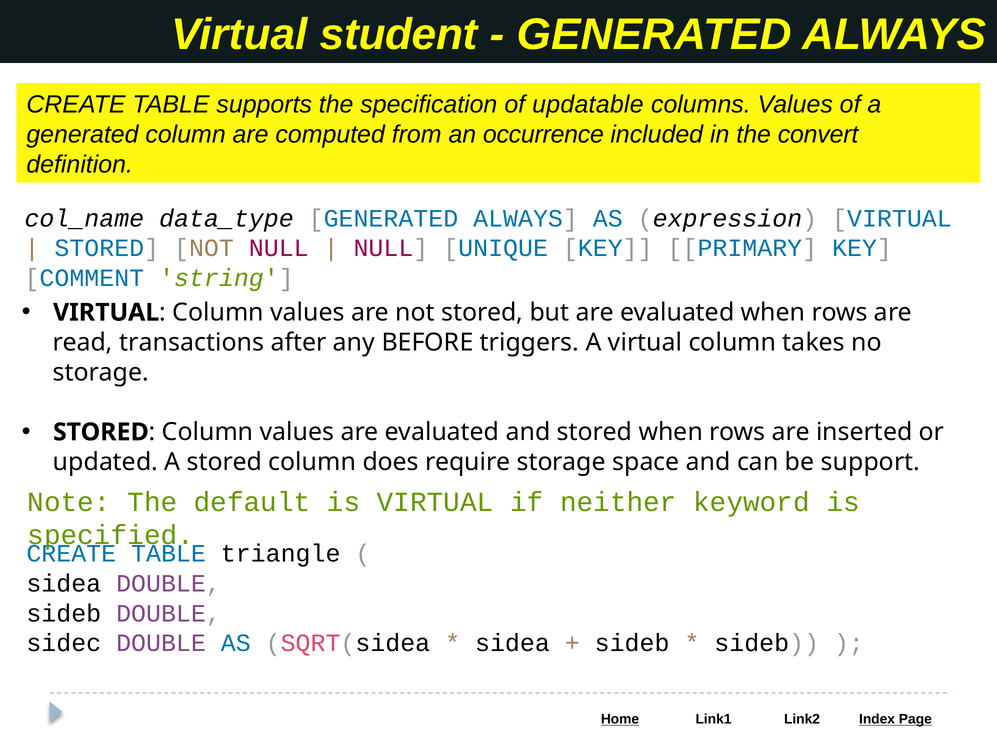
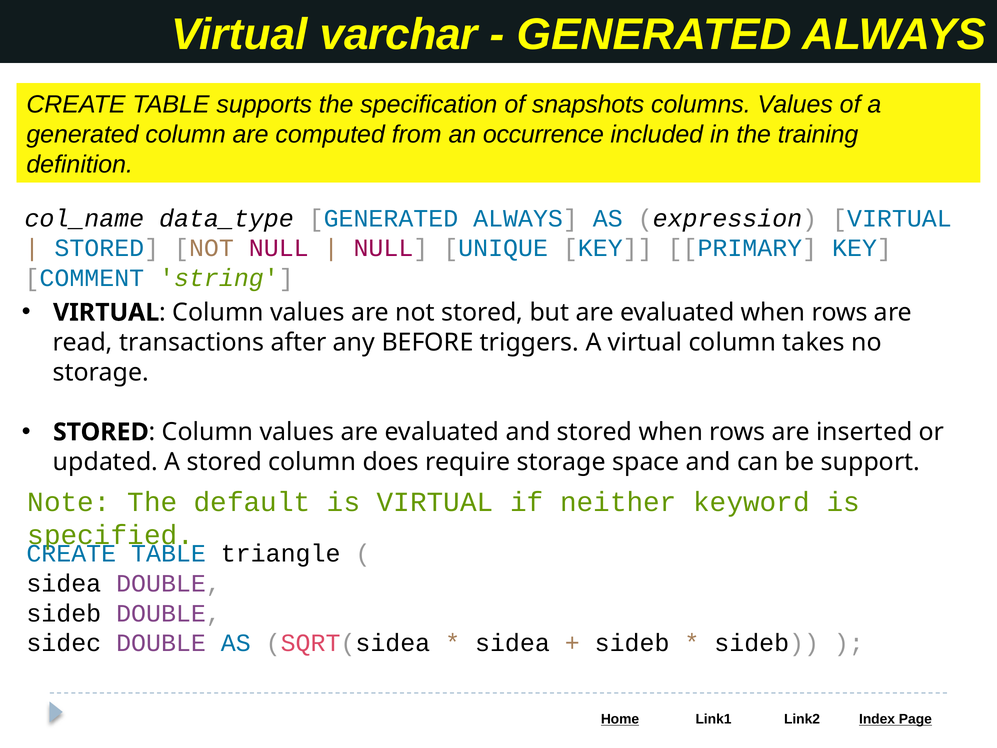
student: student -> varchar
updatable: updatable -> snapshots
convert: convert -> training
